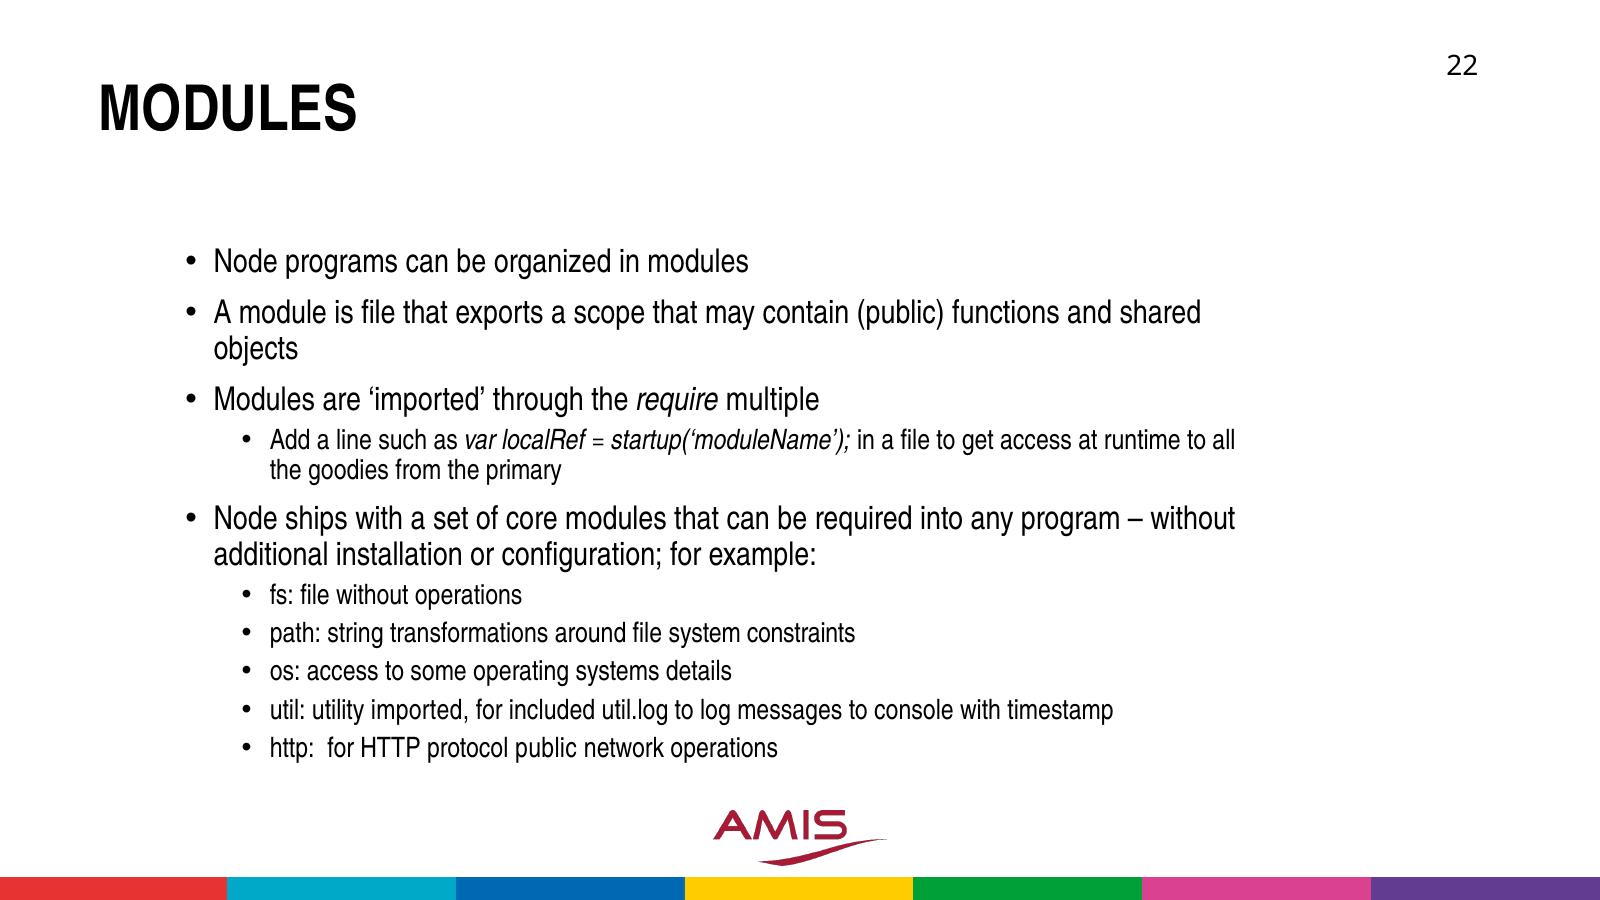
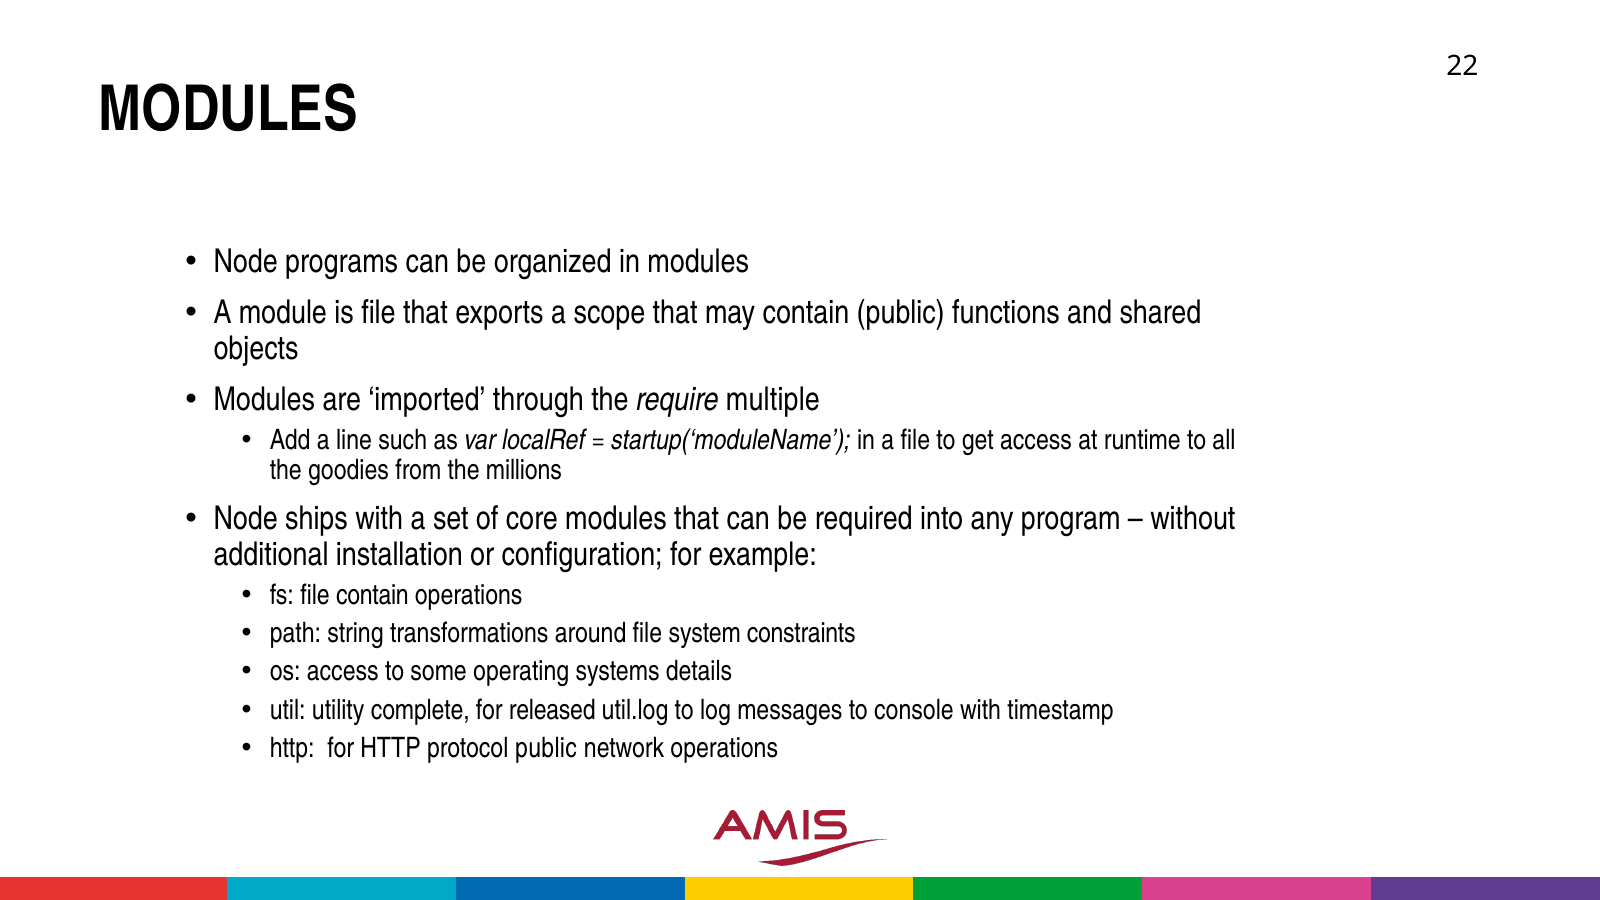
primary: primary -> millions
file without: without -> contain
utility imported: imported -> complete
included: included -> released
